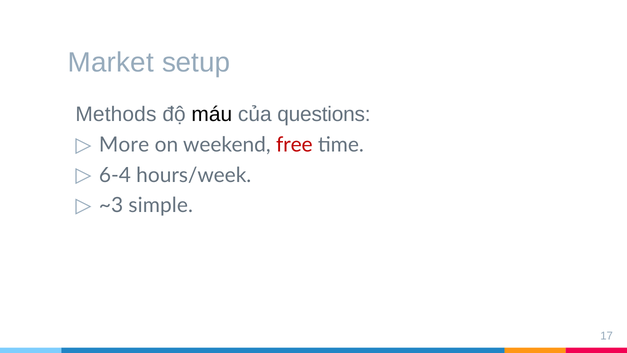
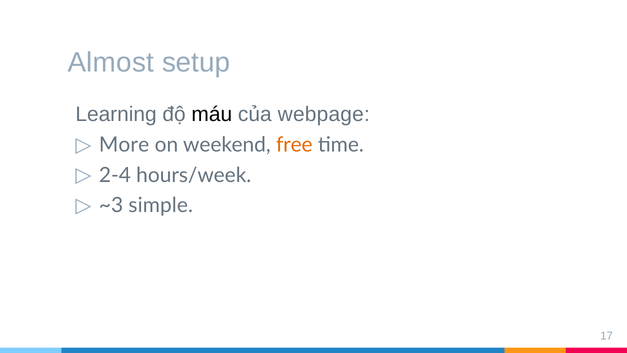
Market: Market -> Almost
Methods: Methods -> Learning
questions: questions -> webpage
free colour: red -> orange
6-4: 6-4 -> 2-4
